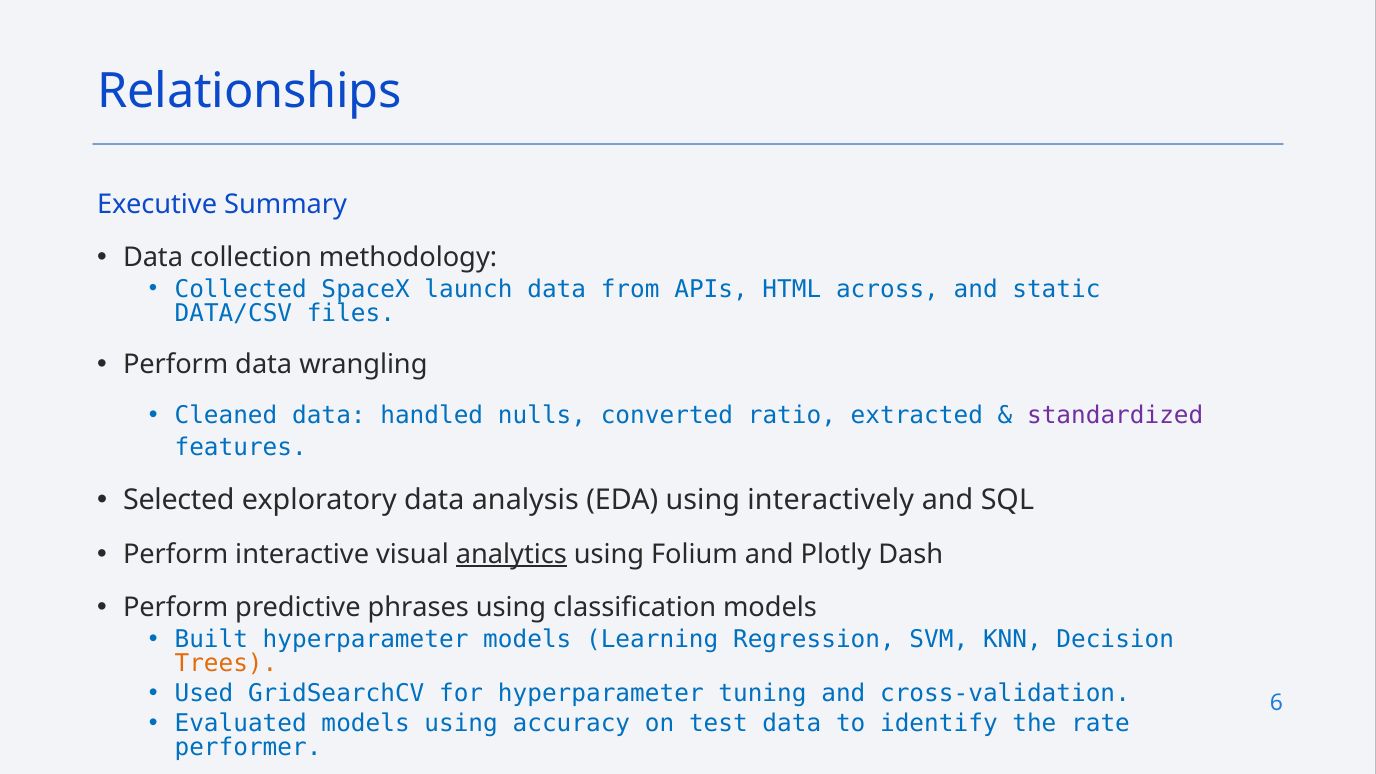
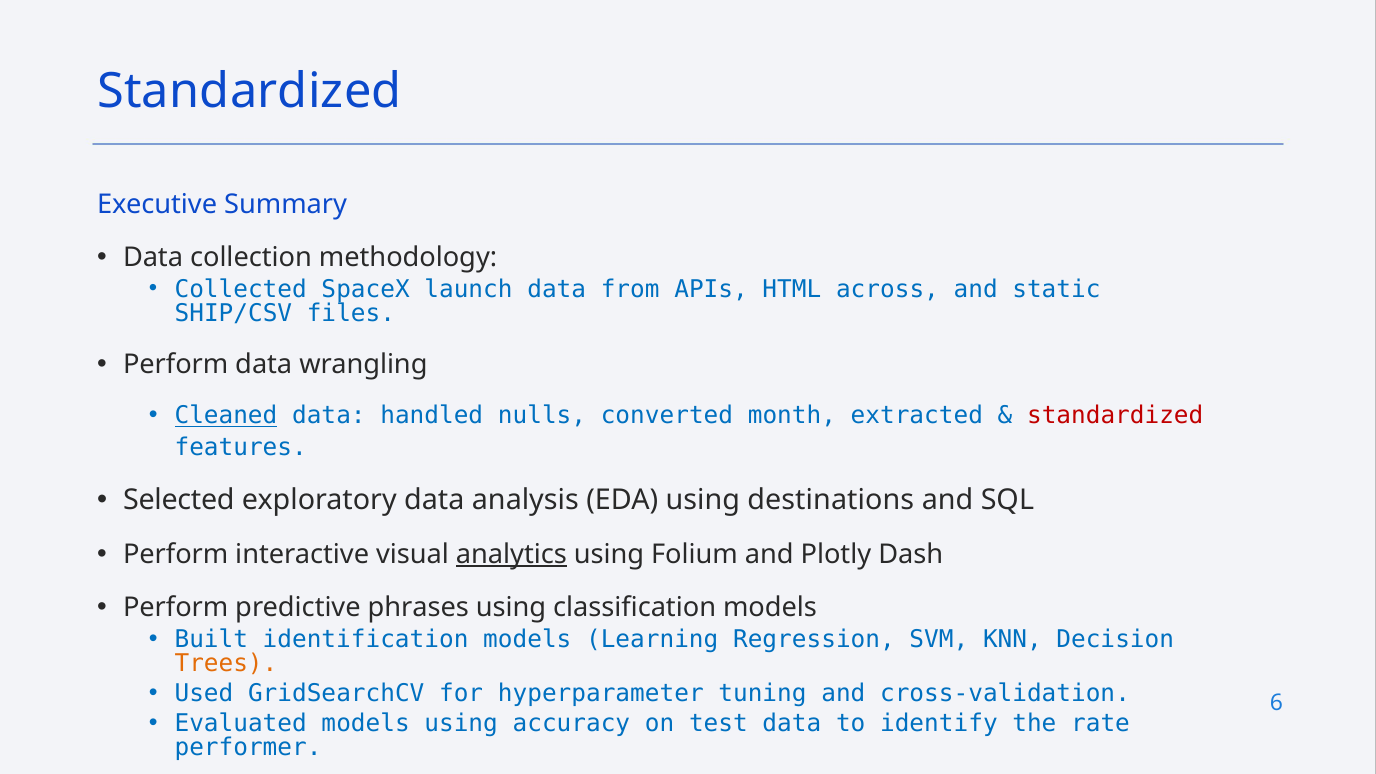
Relationships at (250, 92): Relationships -> Standardized
DATA/CSV: DATA/CSV -> SHIP/CSV
Cleaned underline: none -> present
ratio: ratio -> month
standardized at (1115, 416) colour: purple -> red
interactively: interactively -> destinations
Built hyperparameter: hyperparameter -> identification
